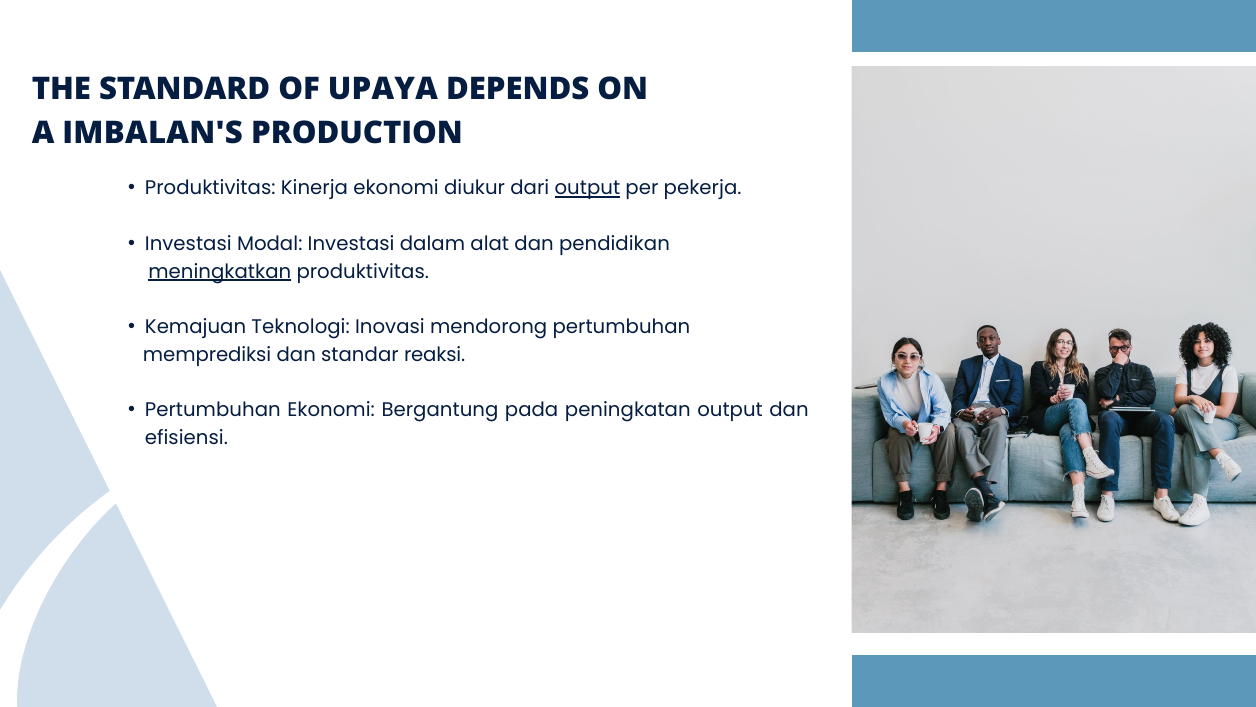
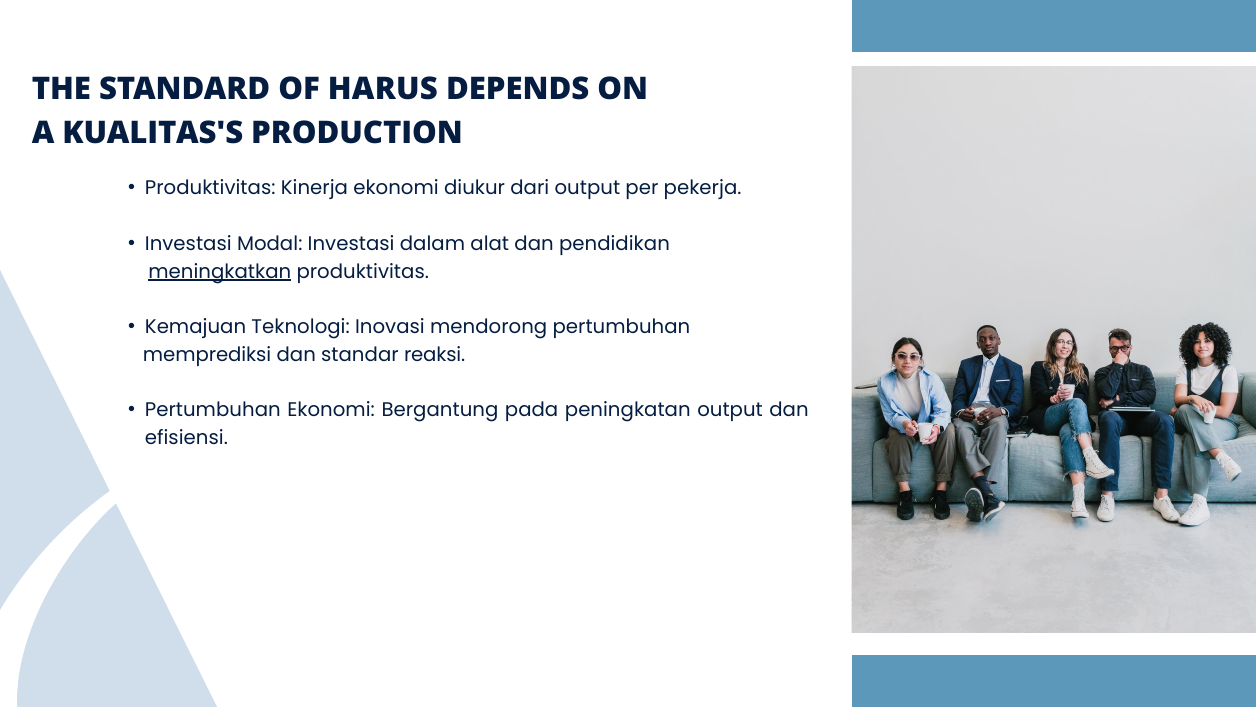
UPAYA: UPAYA -> HARUS
IMBALAN'S: IMBALAN'S -> KUALITAS'S
output at (587, 188) underline: present -> none
